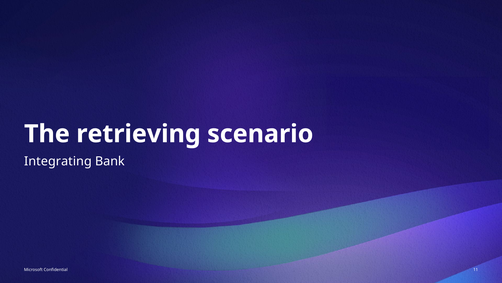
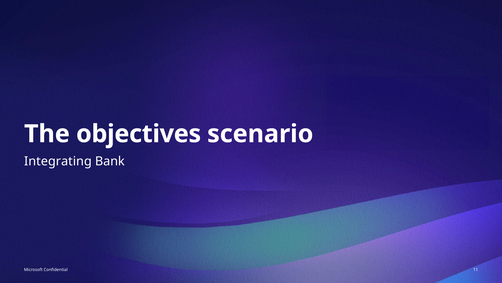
retrieving: retrieving -> objectives
